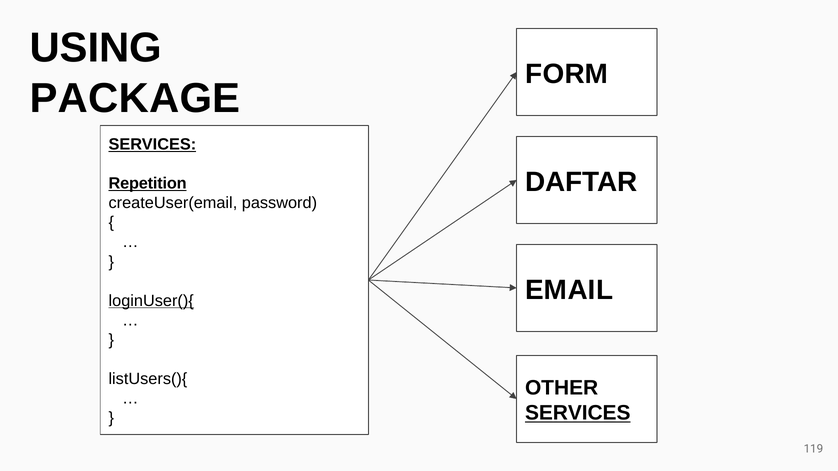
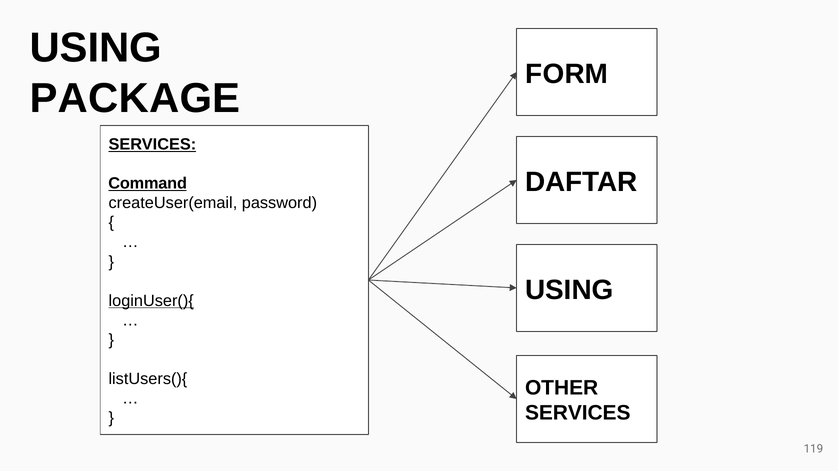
Repetition: Repetition -> Command
EMAIL at (569, 290): EMAIL -> USING
SERVICES at (578, 413) underline: present -> none
